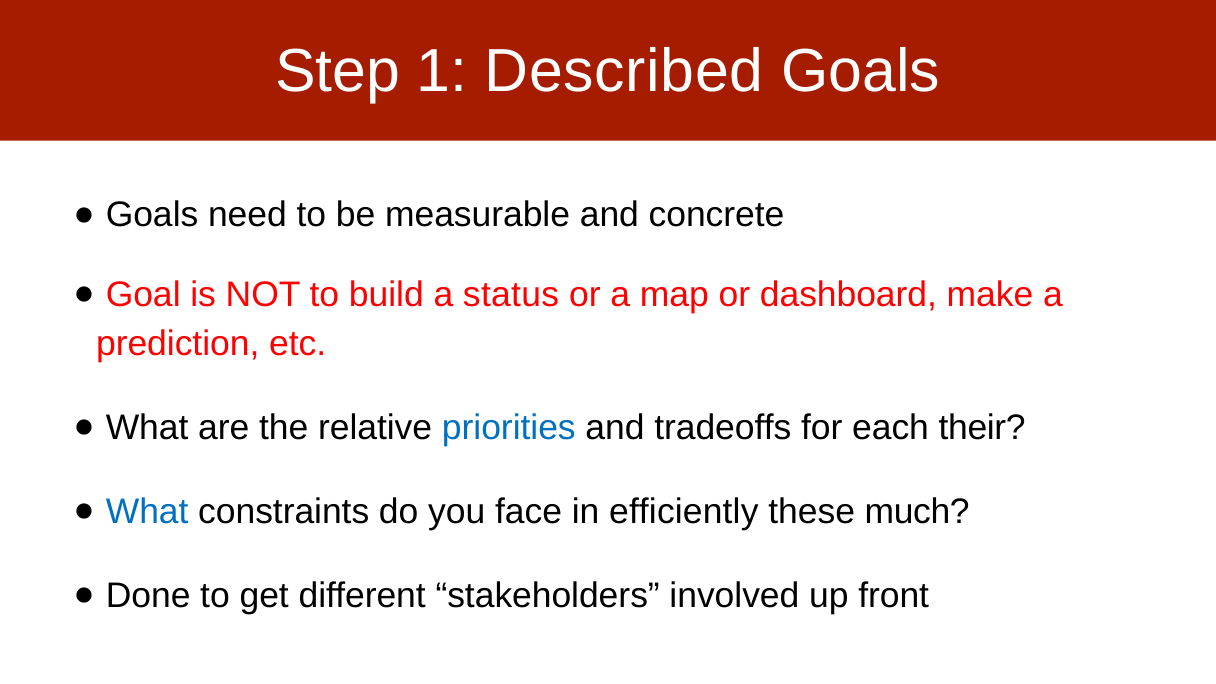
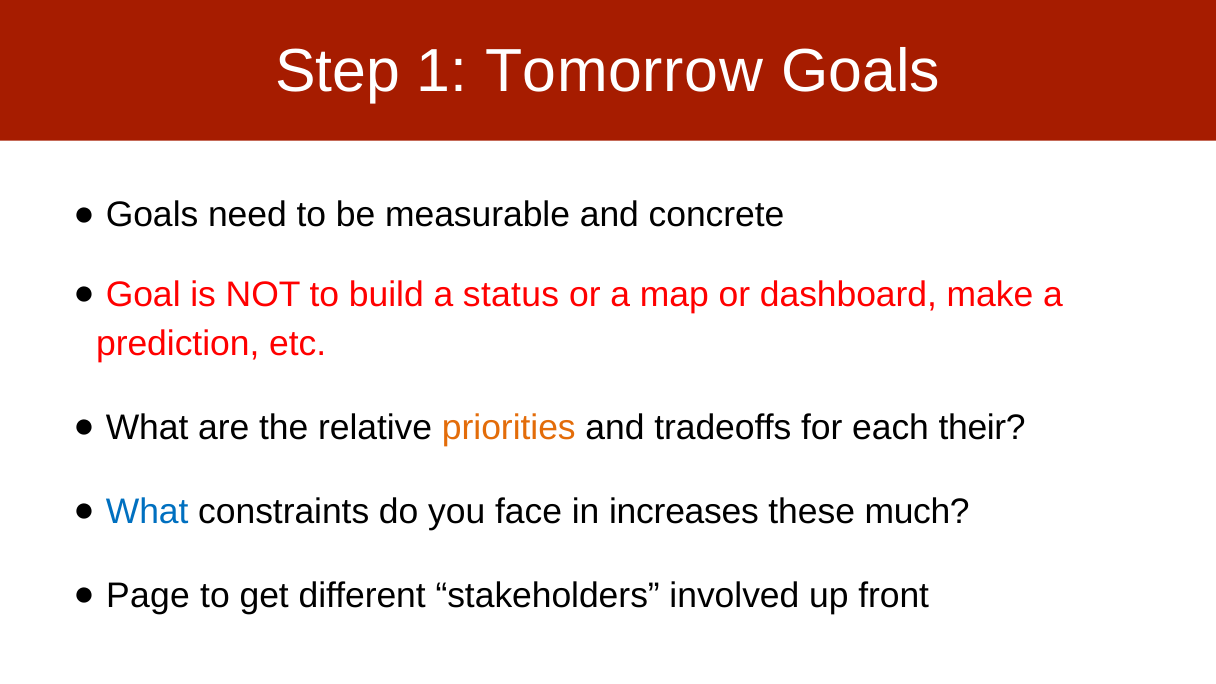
Described: Described -> Tomorrow
priorities colour: blue -> orange
efficiently: efficiently -> increases
Done: Done -> Page
